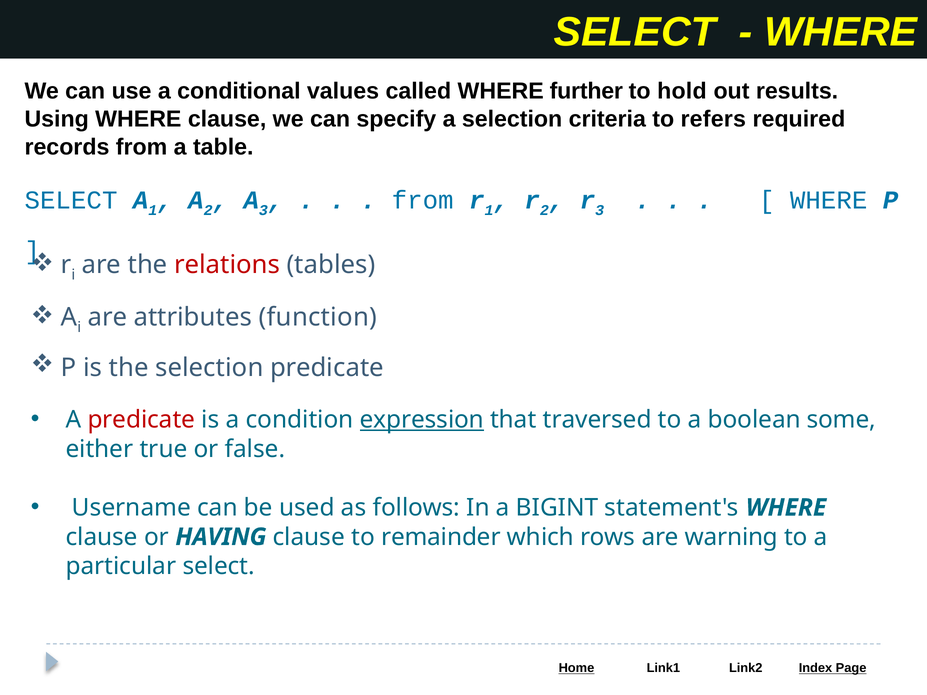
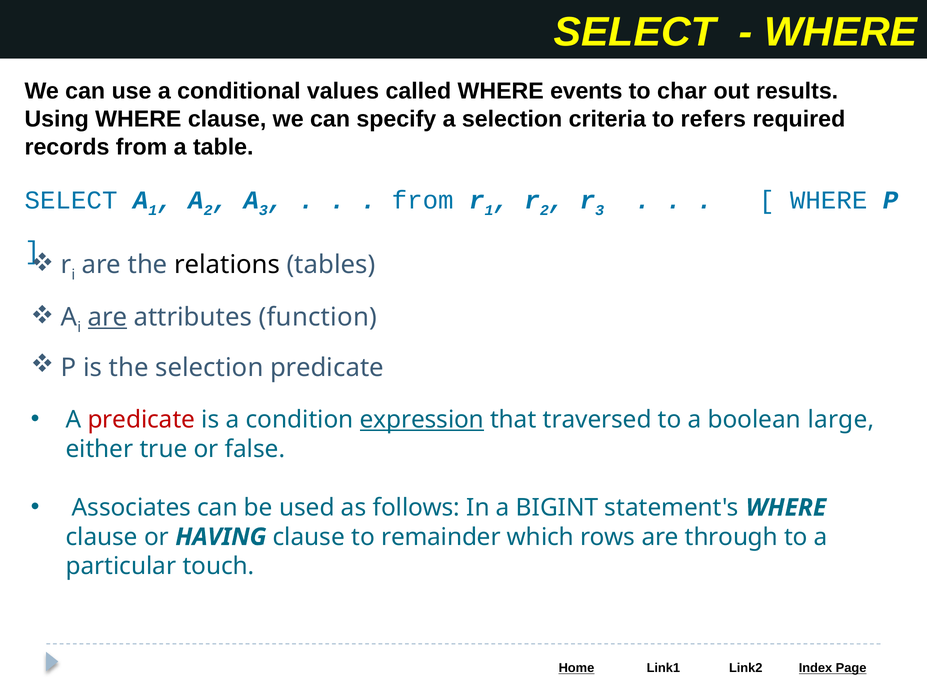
further: further -> events
hold: hold -> char
relations colour: red -> black
are at (107, 317) underline: none -> present
some: some -> large
Username: Username -> Associates
warning: warning -> through
particular select: select -> touch
